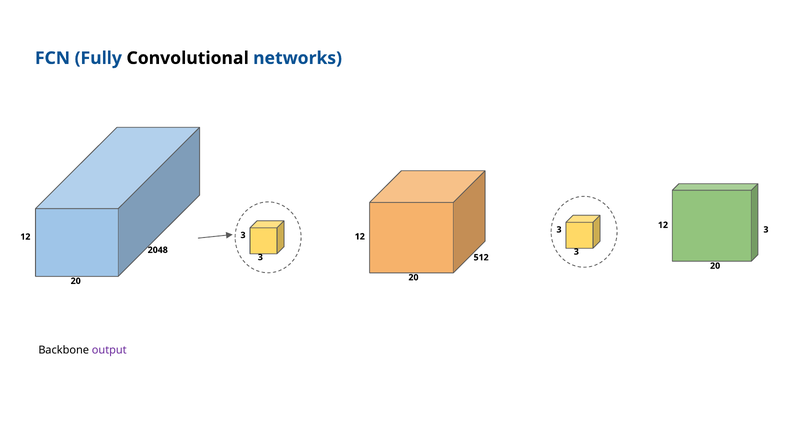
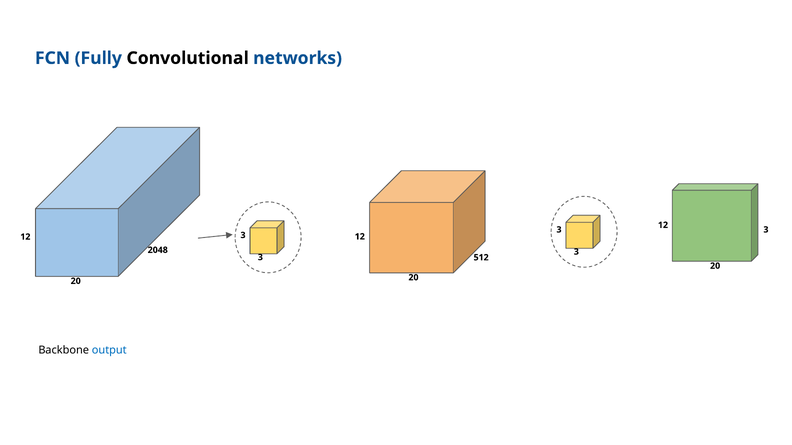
output colour: purple -> blue
